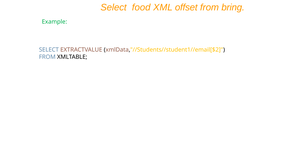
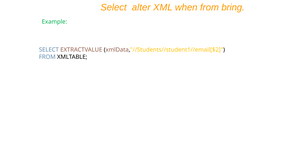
food: food -> alter
offset: offset -> when
